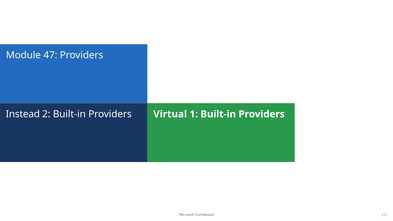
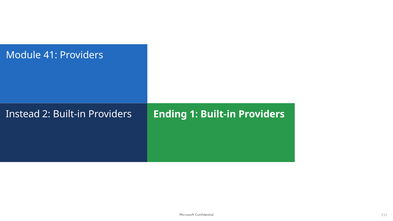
47: 47 -> 41
Virtual: Virtual -> Ending
